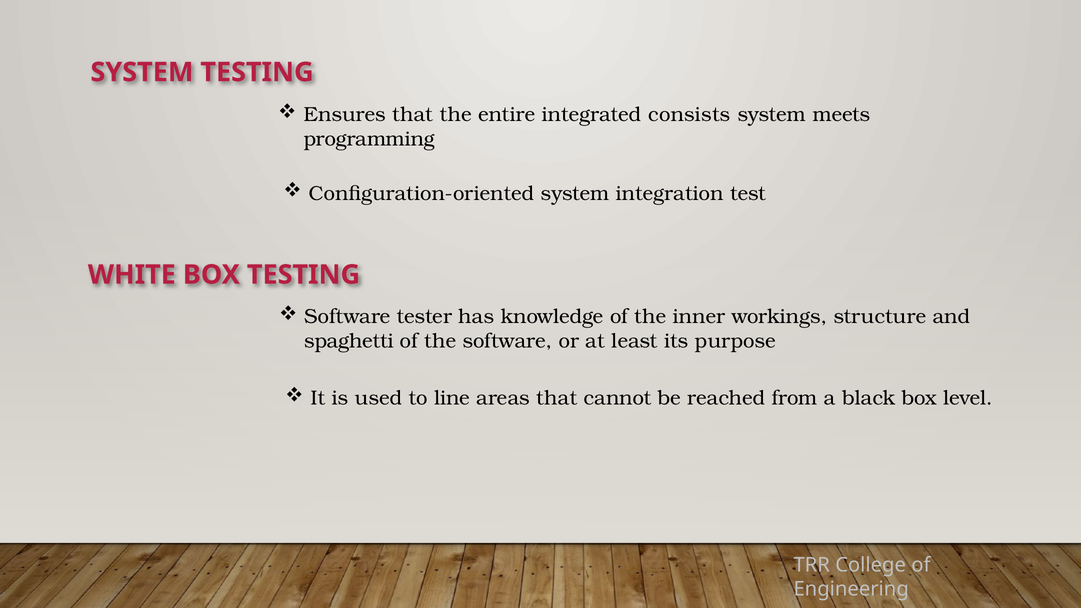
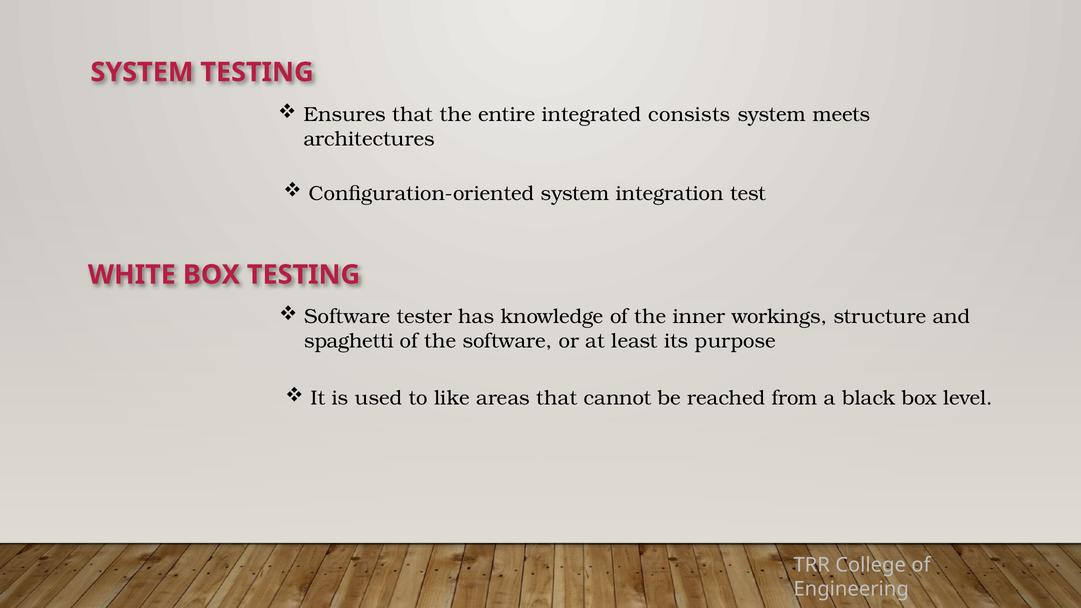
programming: programming -> architectures
line: line -> like
